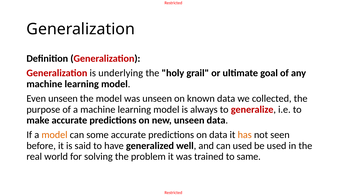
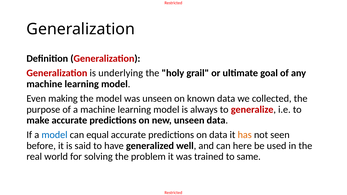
Even unseen: unseen -> making
model at (54, 135) colour: orange -> blue
some: some -> equal
can used: used -> here
